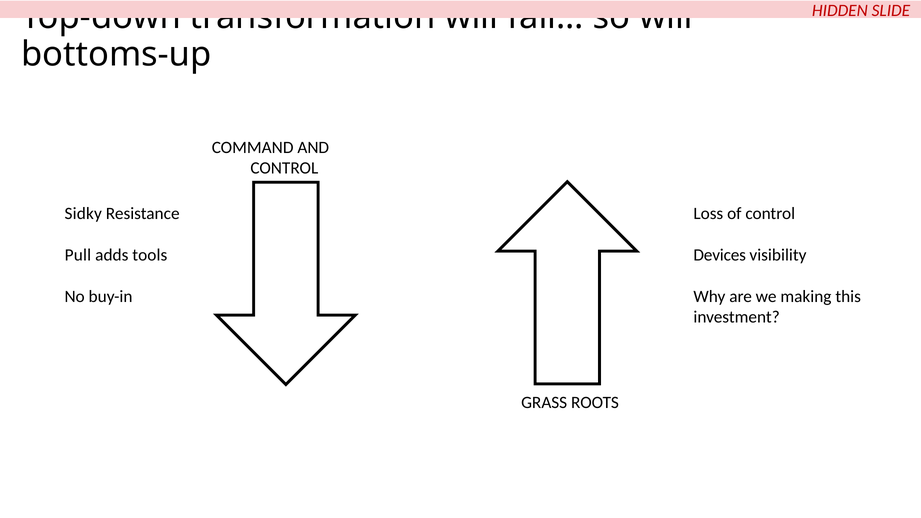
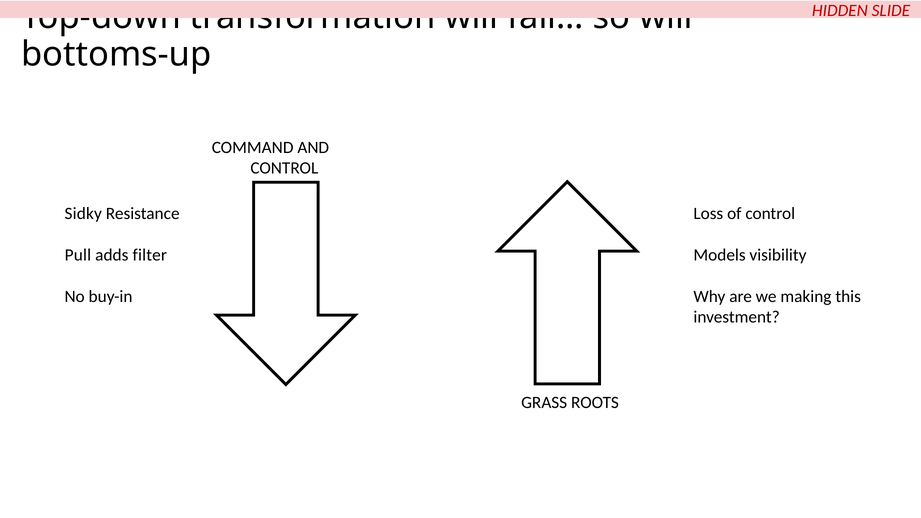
Devices: Devices -> Models
tools: tools -> filter
